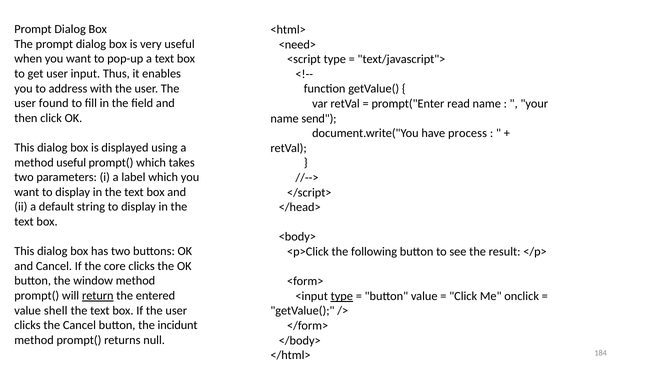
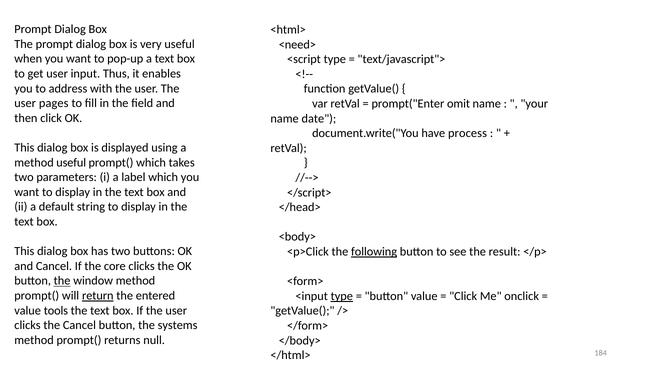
found: found -> pages
read: read -> omit
send: send -> date
following underline: none -> present
the at (62, 281) underline: none -> present
shell: shell -> tools
incidunt: incidunt -> systems
